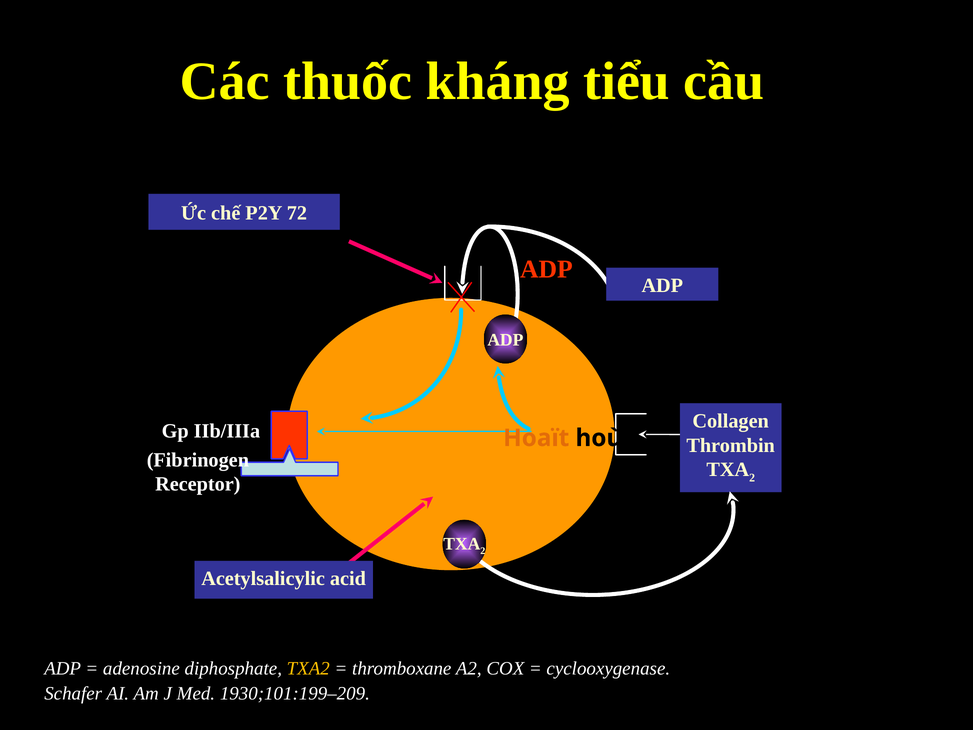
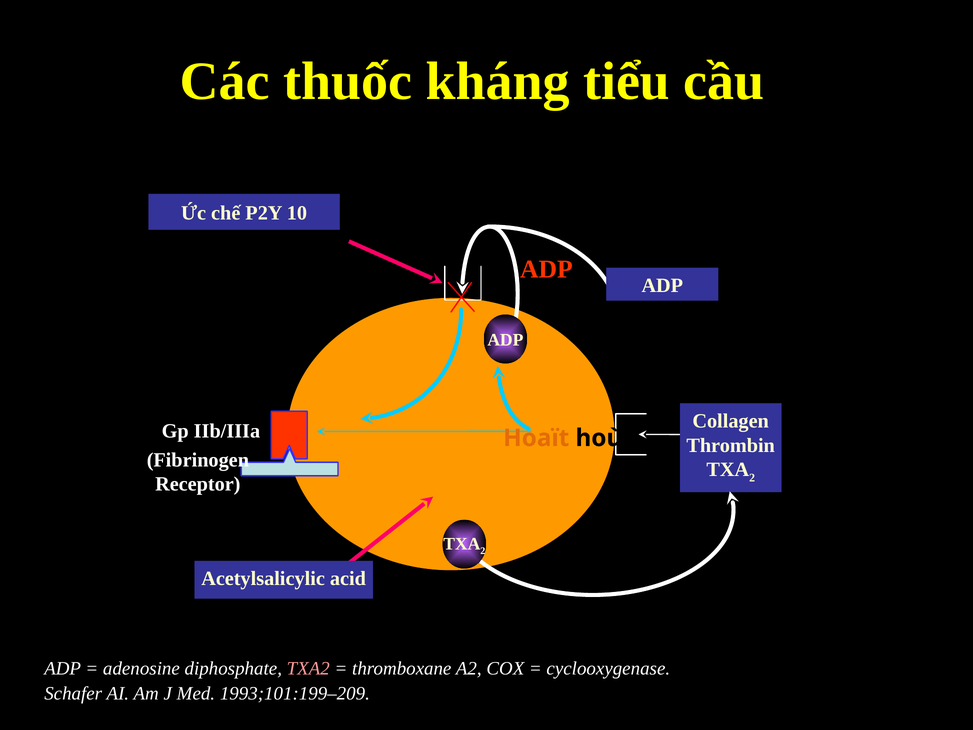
72: 72 -> 10
TXA2 colour: yellow -> pink
1930;101:199–209: 1930;101:199–209 -> 1993;101:199–209
